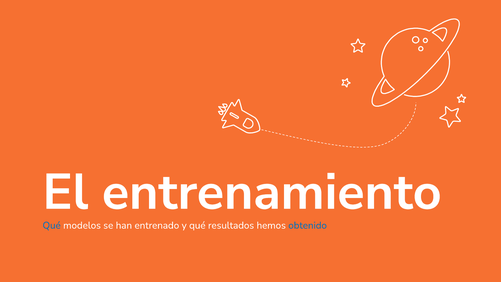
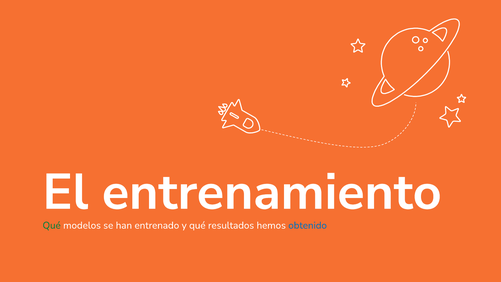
Qué at (52, 225) colour: blue -> green
